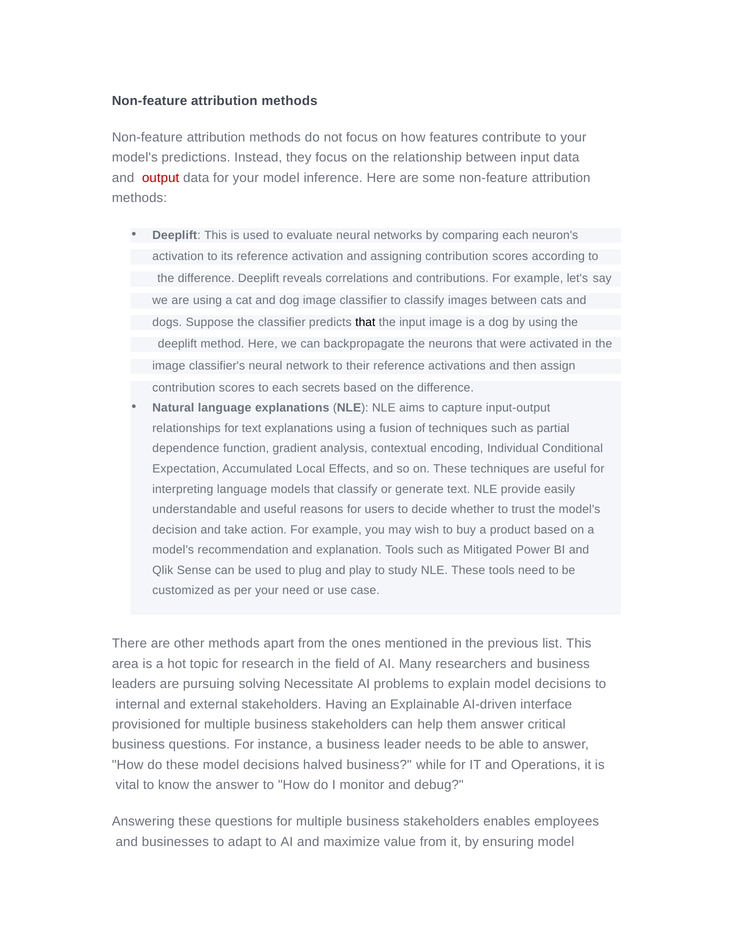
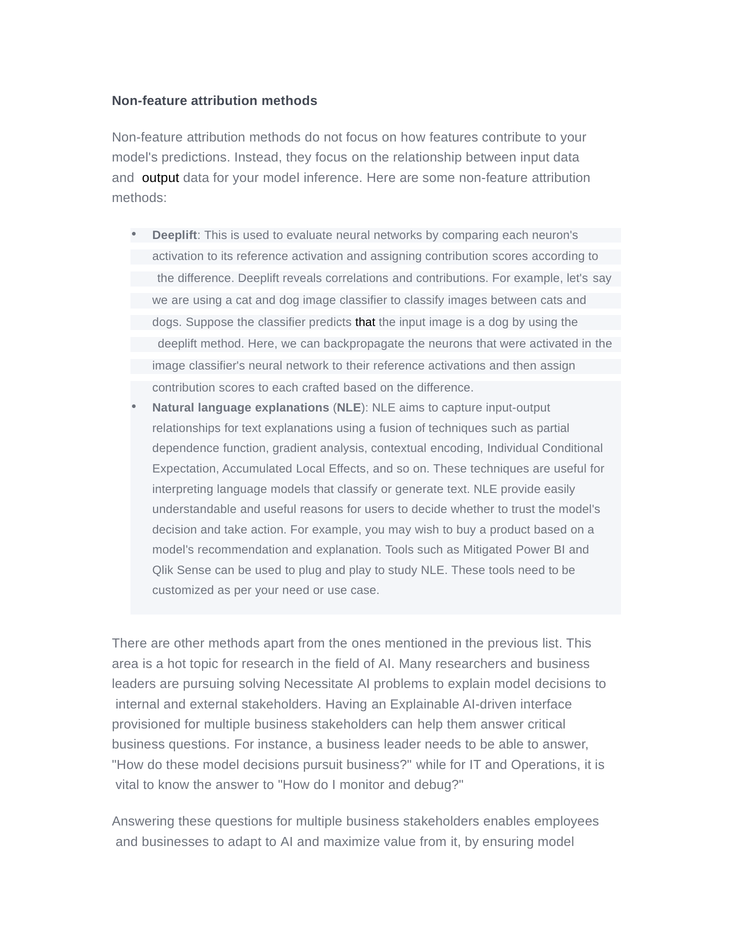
output colour: red -> black
secrets: secrets -> crafted
halved: halved -> pursuit
